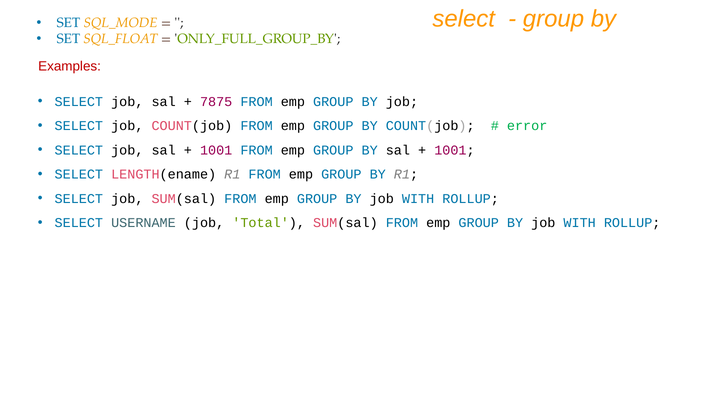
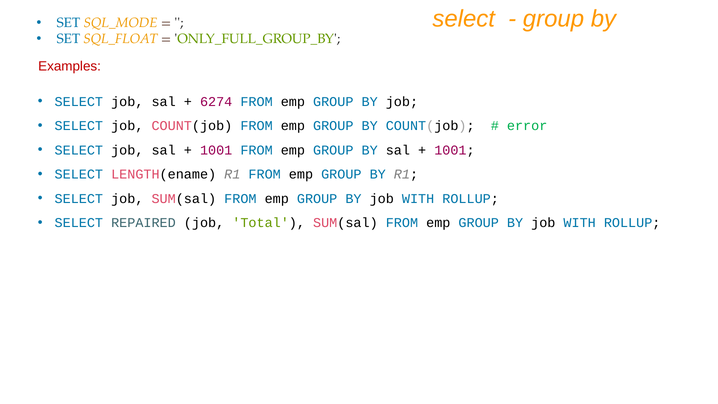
7875: 7875 -> 6274
USERNAME: USERNAME -> REPAIRED
